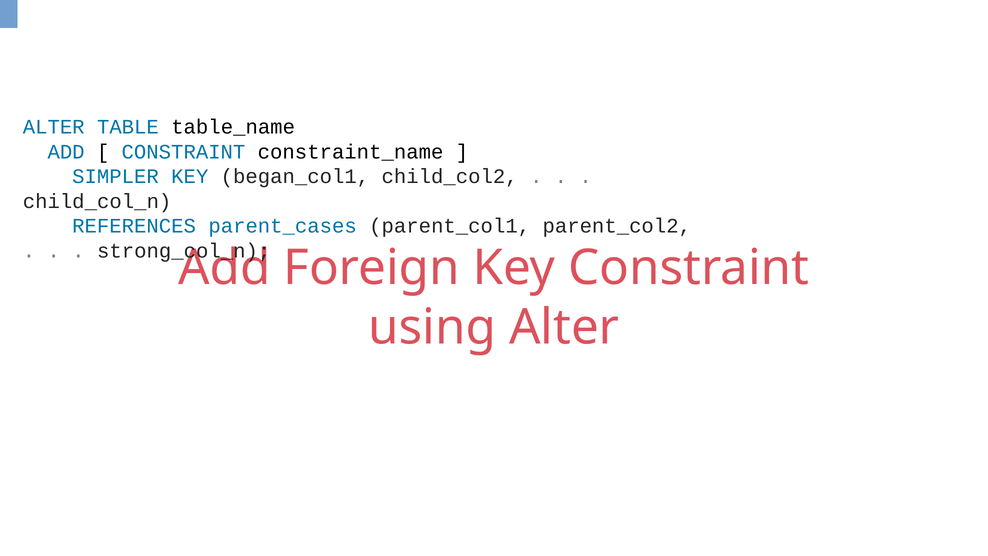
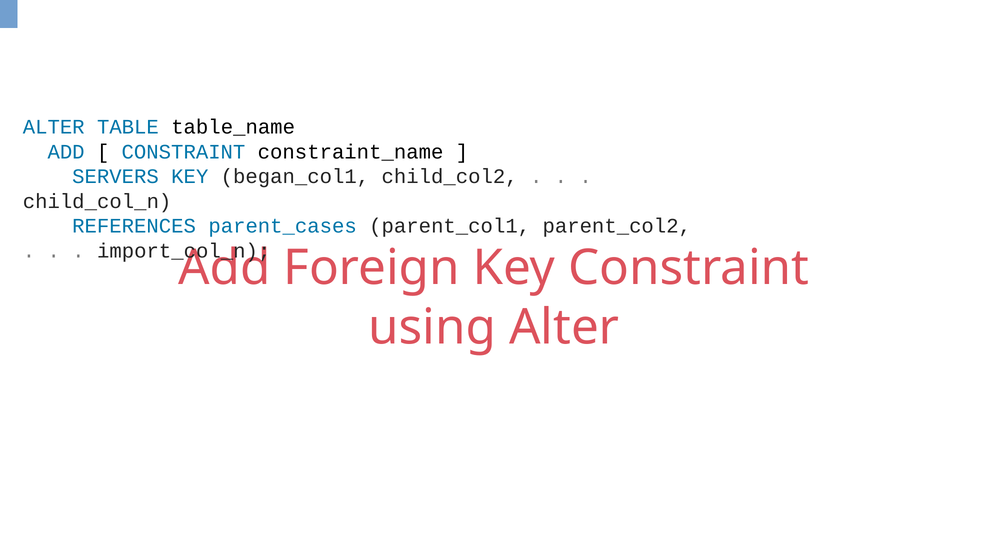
SIMPLER: SIMPLER -> SERVERS
strong_col_n: strong_col_n -> import_col_n
